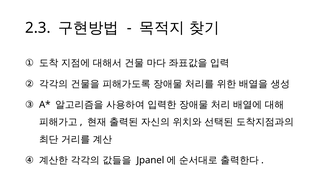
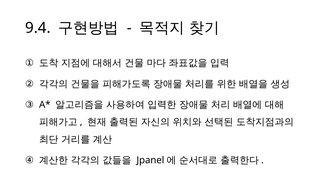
2.3: 2.3 -> 9.4
